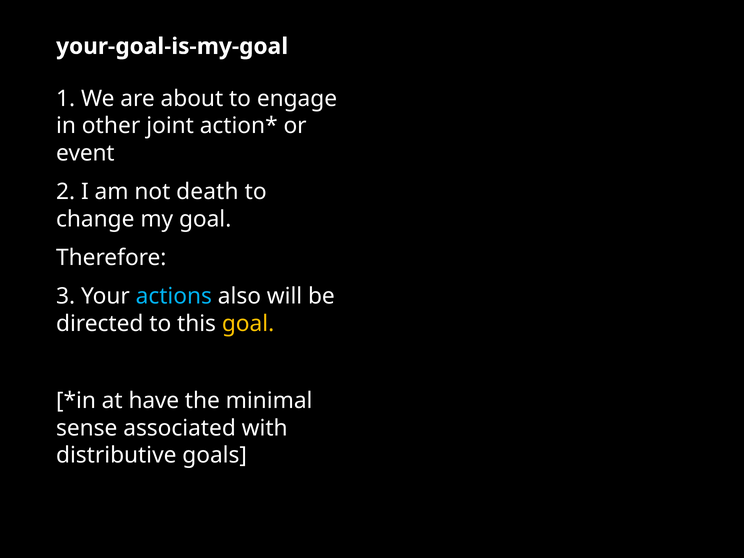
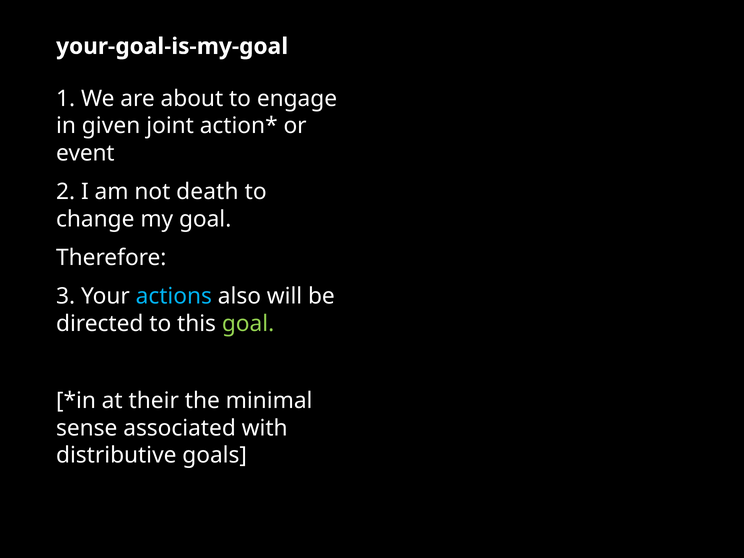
other: other -> given
goal at (248, 324) colour: yellow -> light green
have: have -> their
